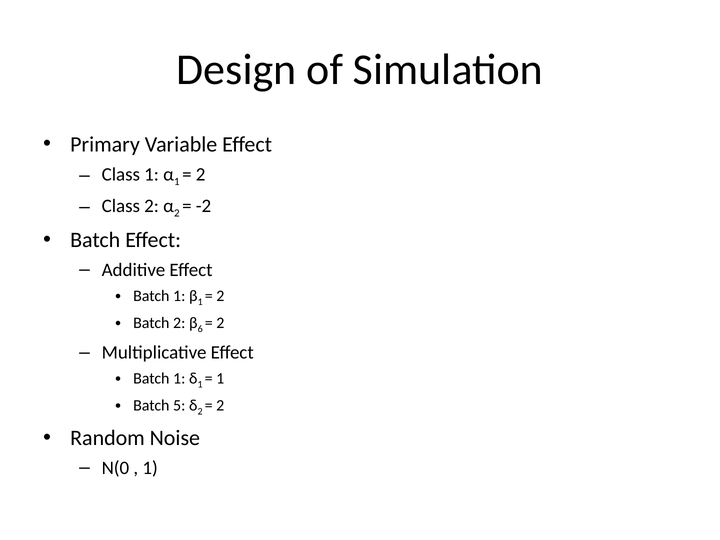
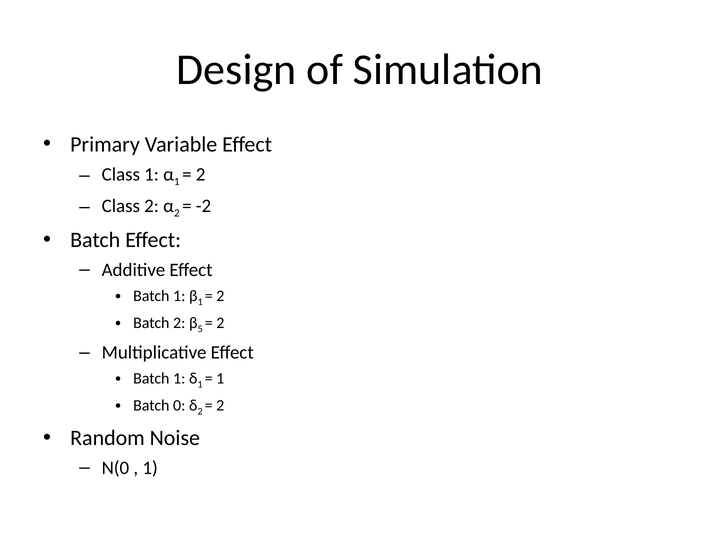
6: 6 -> 5
5: 5 -> 0
